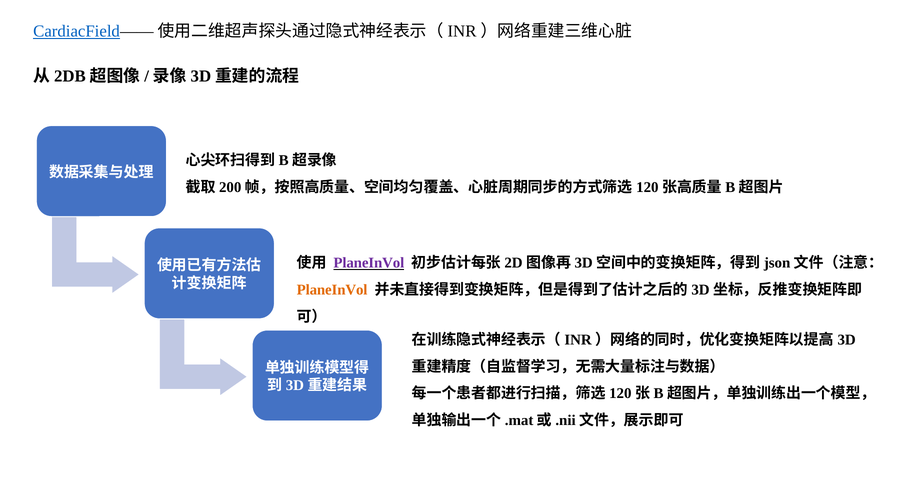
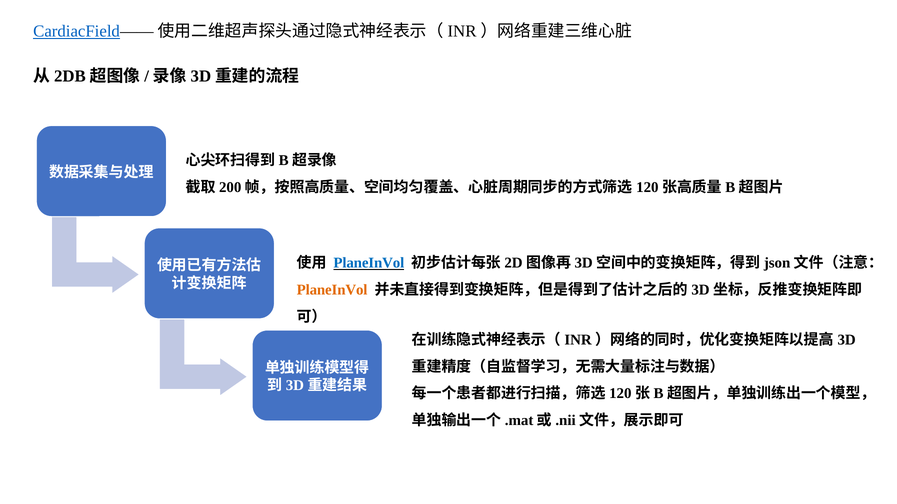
PlaneInVol at (369, 263) colour: purple -> blue
